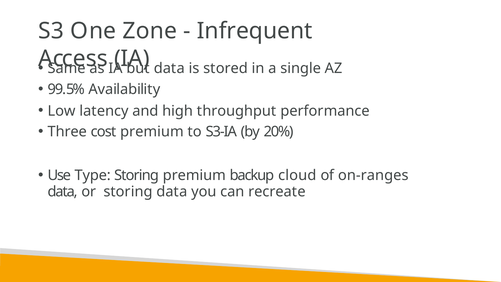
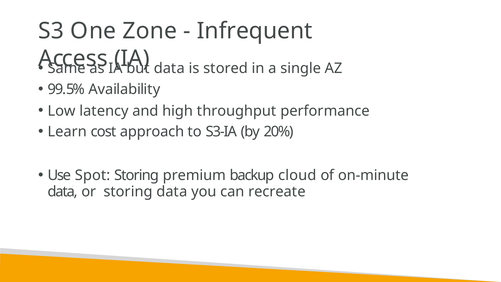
Three: Three -> Learn
cost premium: premium -> approach
Type: Type -> Spot
on-ranges: on-ranges -> on-minute
